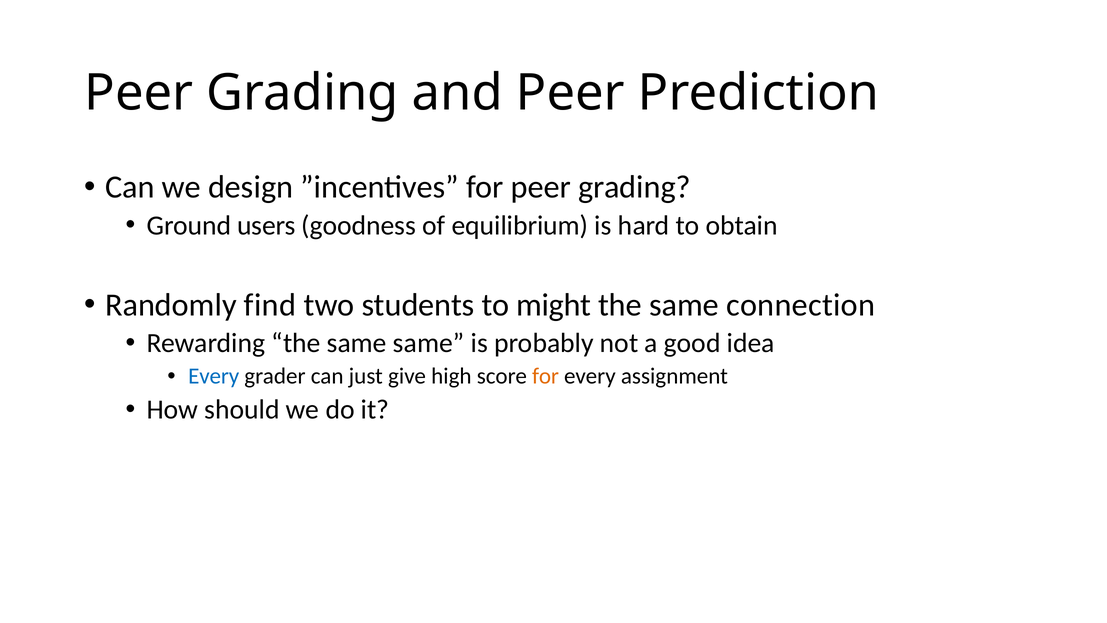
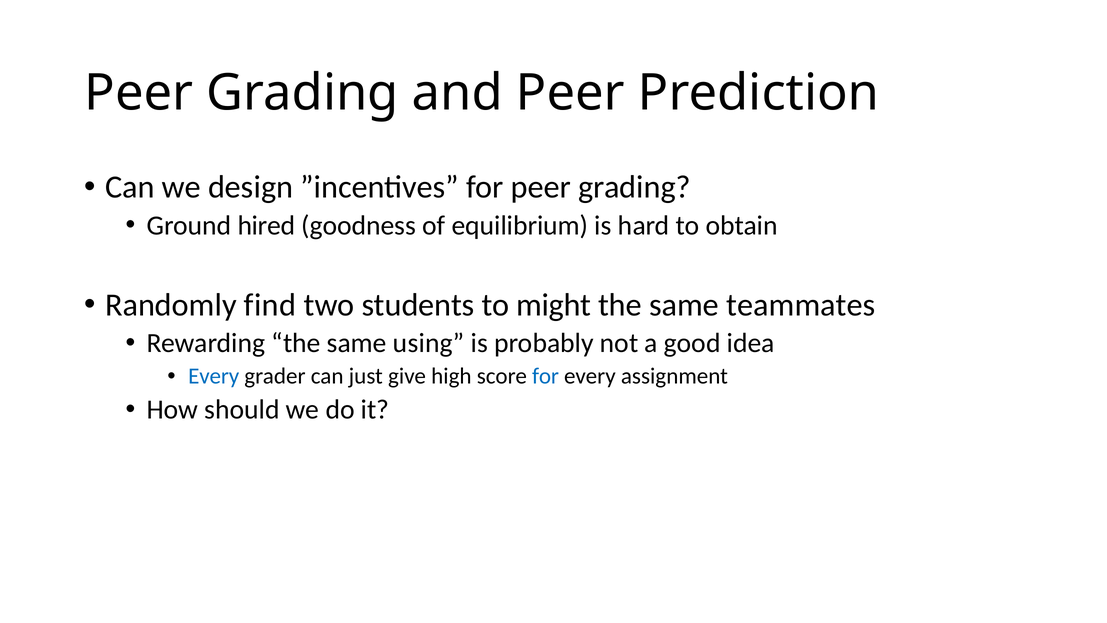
users: users -> hired
connection: connection -> teammates
same same: same -> using
for at (546, 376) colour: orange -> blue
